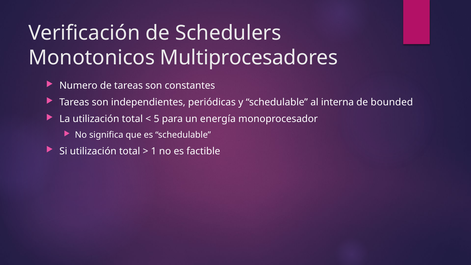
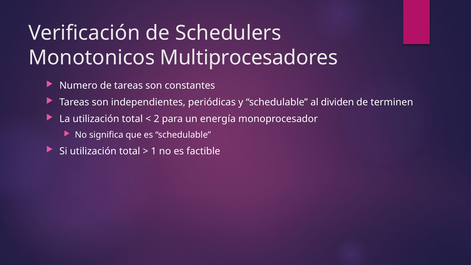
interna: interna -> dividen
bounded: bounded -> terminen
5: 5 -> 2
